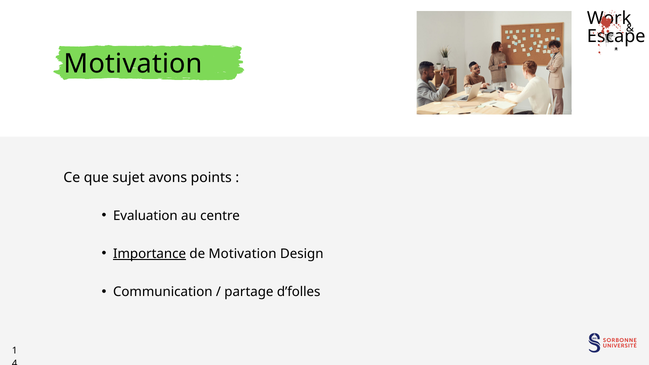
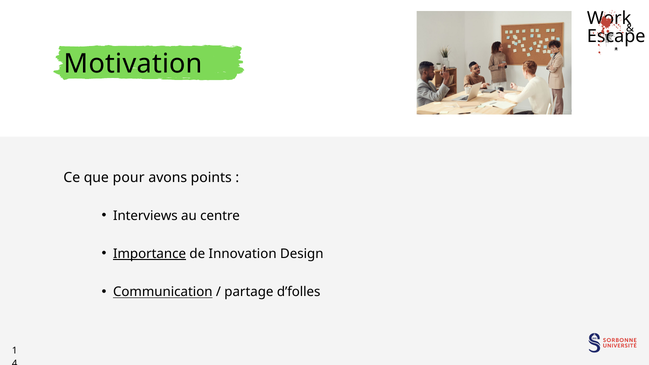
sujet: sujet -> pour
Evaluation: Evaluation -> Interviews
de Motivation: Motivation -> Innovation
Communication underline: none -> present
